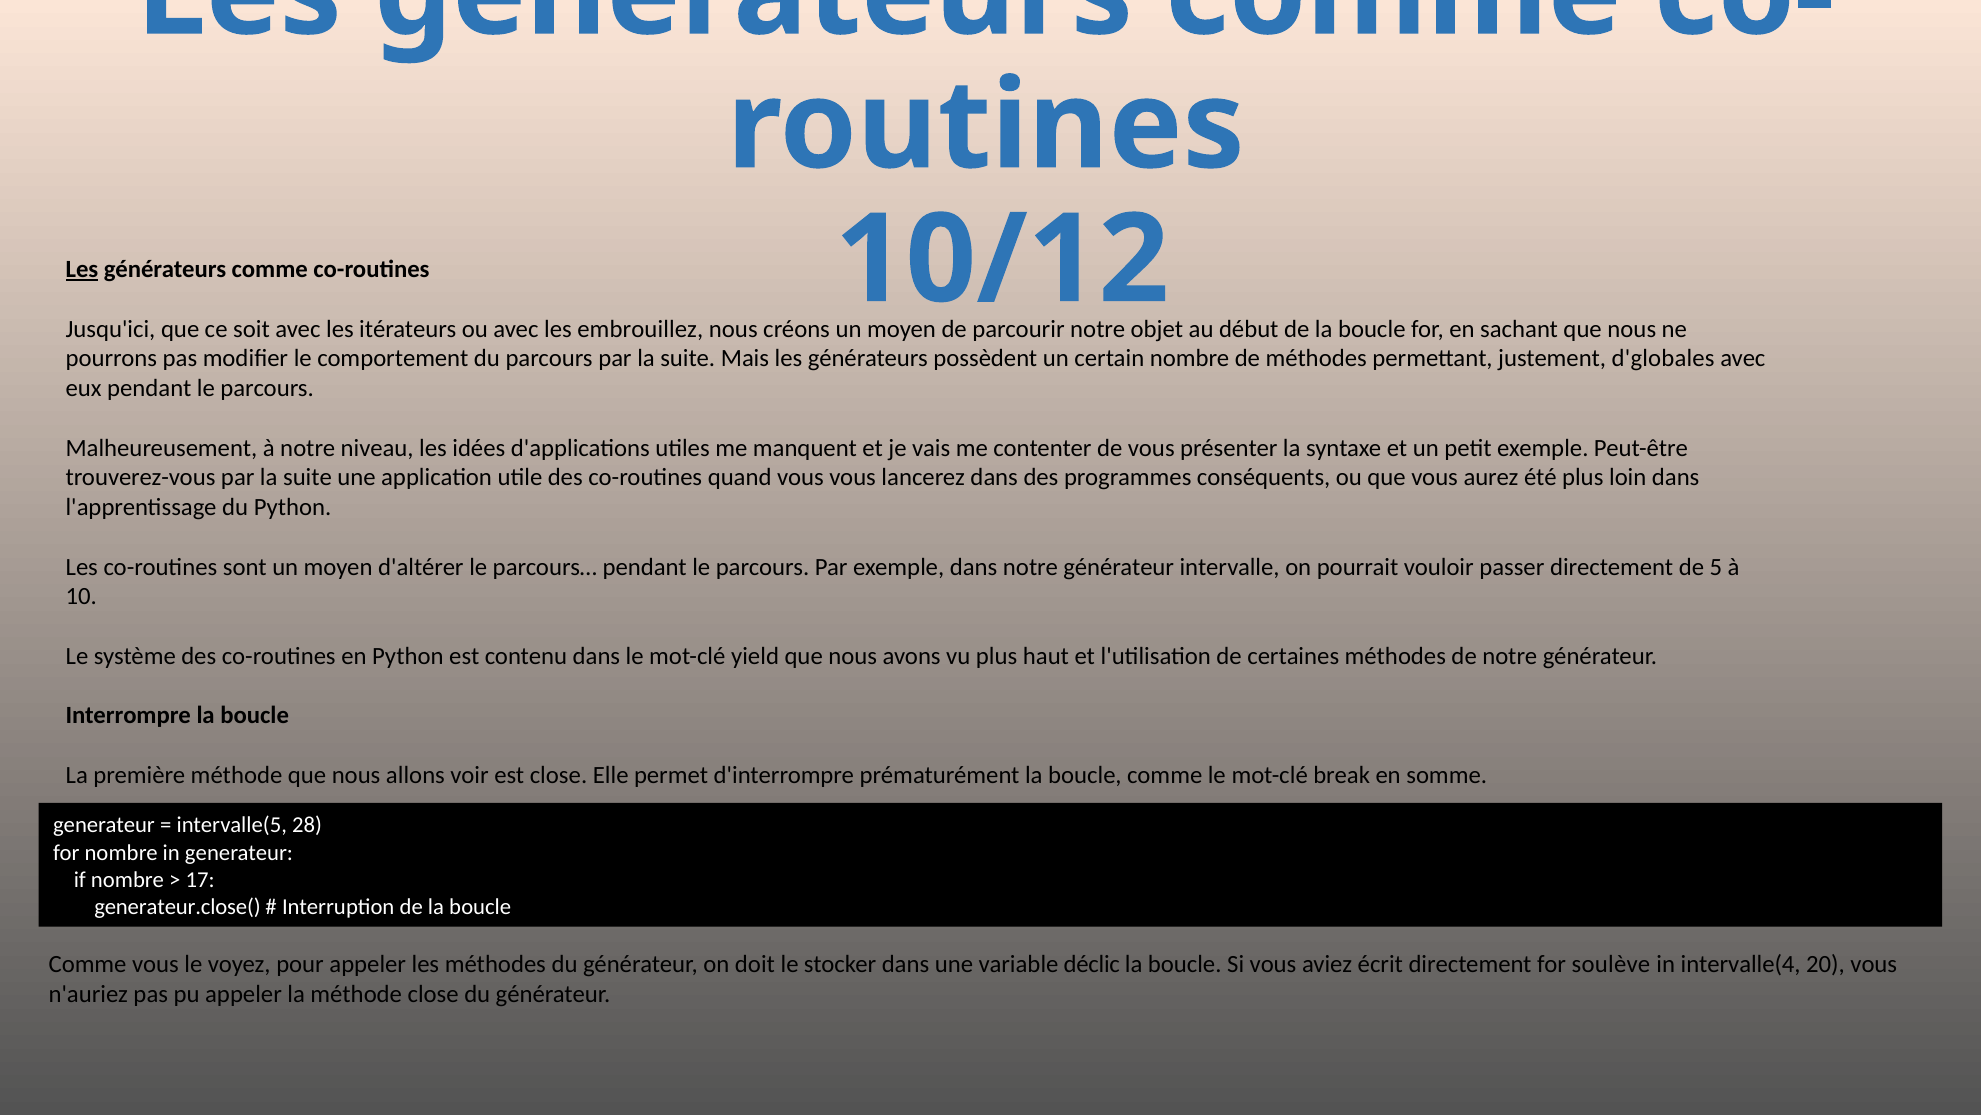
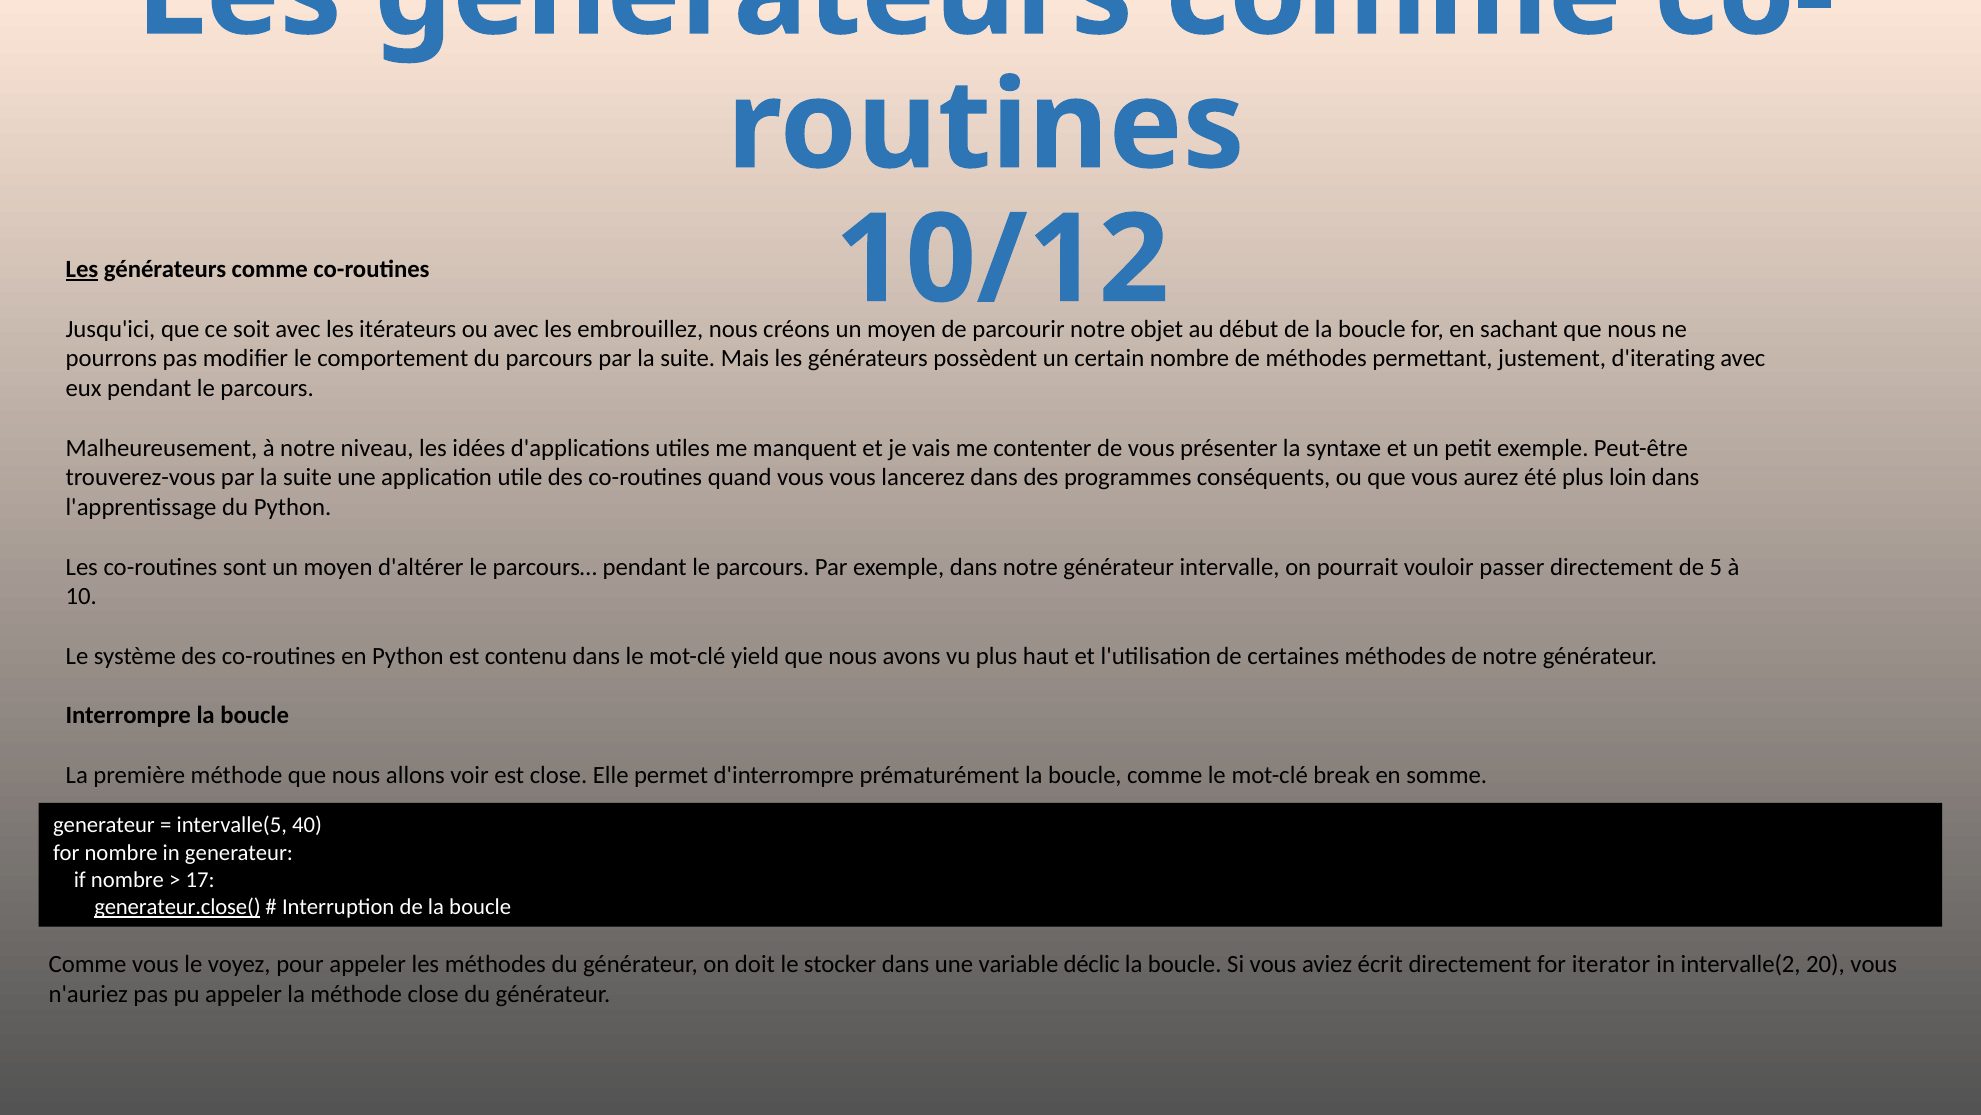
d'globales: d'globales -> d'iterating
28: 28 -> 40
generateur.close( underline: none -> present
soulève: soulève -> iterator
intervalle(4: intervalle(4 -> intervalle(2
